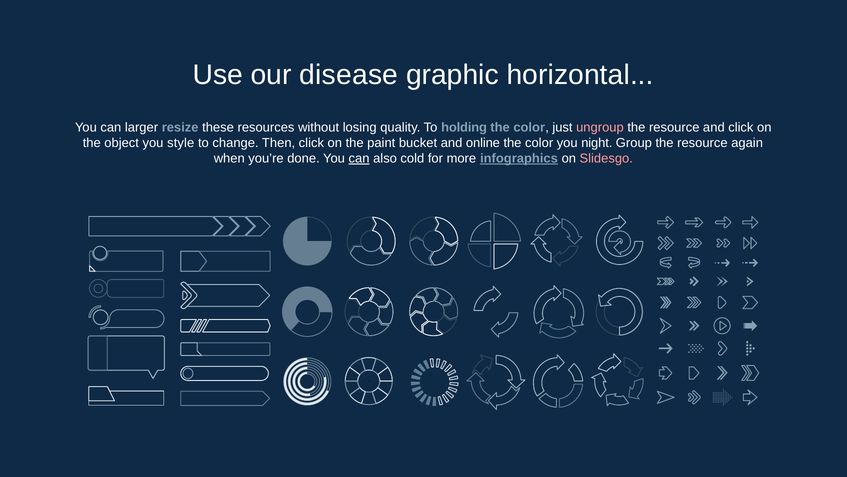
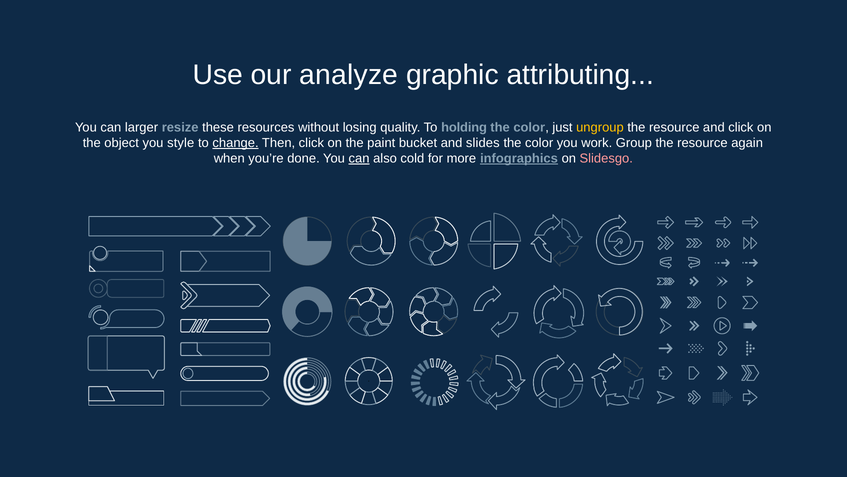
disease: disease -> analyze
horizontal: horizontal -> attributing
ungroup colour: pink -> yellow
change underline: none -> present
online: online -> slides
night: night -> work
